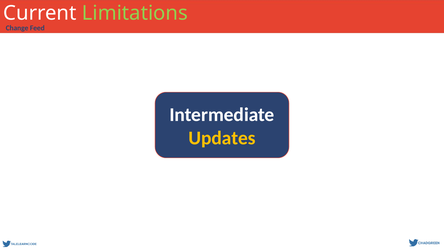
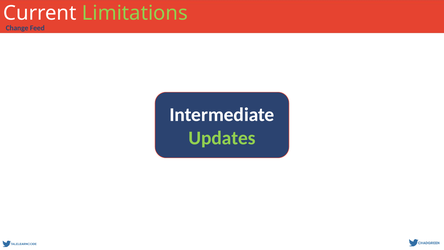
Updates colour: yellow -> light green
